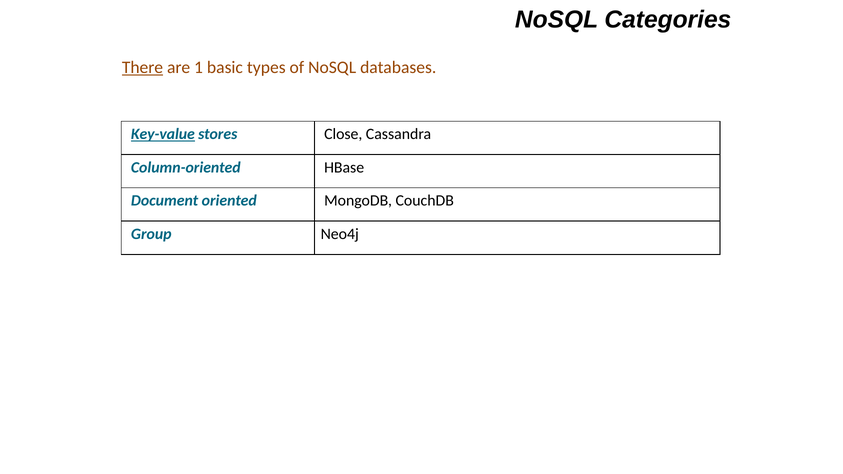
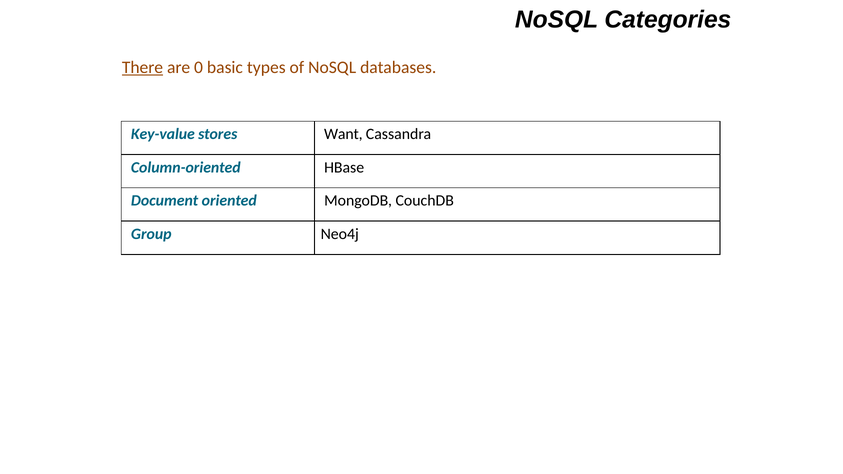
1: 1 -> 0
Key-value underline: present -> none
Close: Close -> Want
